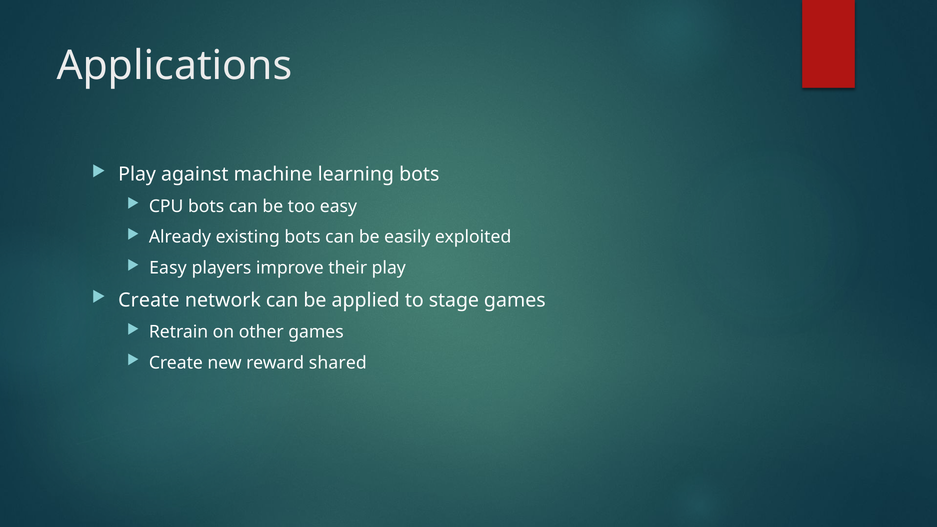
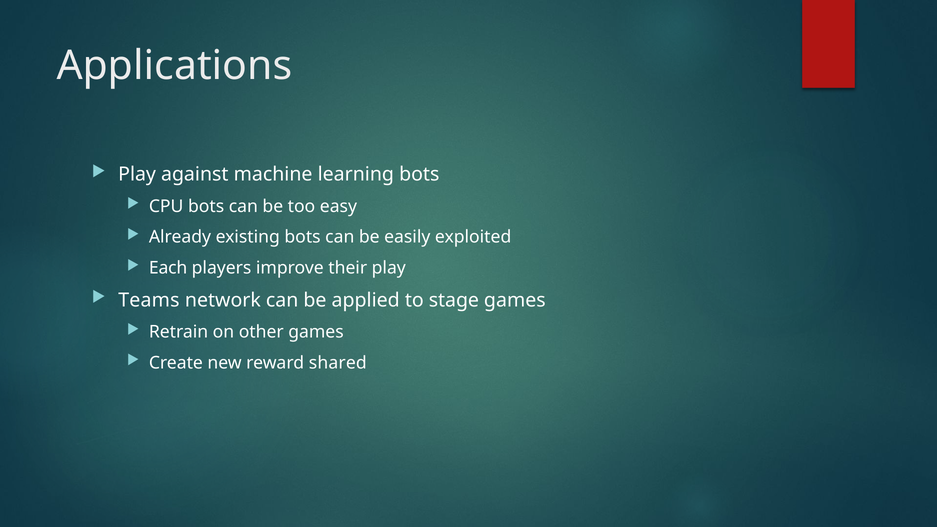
Easy at (168, 268): Easy -> Each
Create at (149, 300): Create -> Teams
